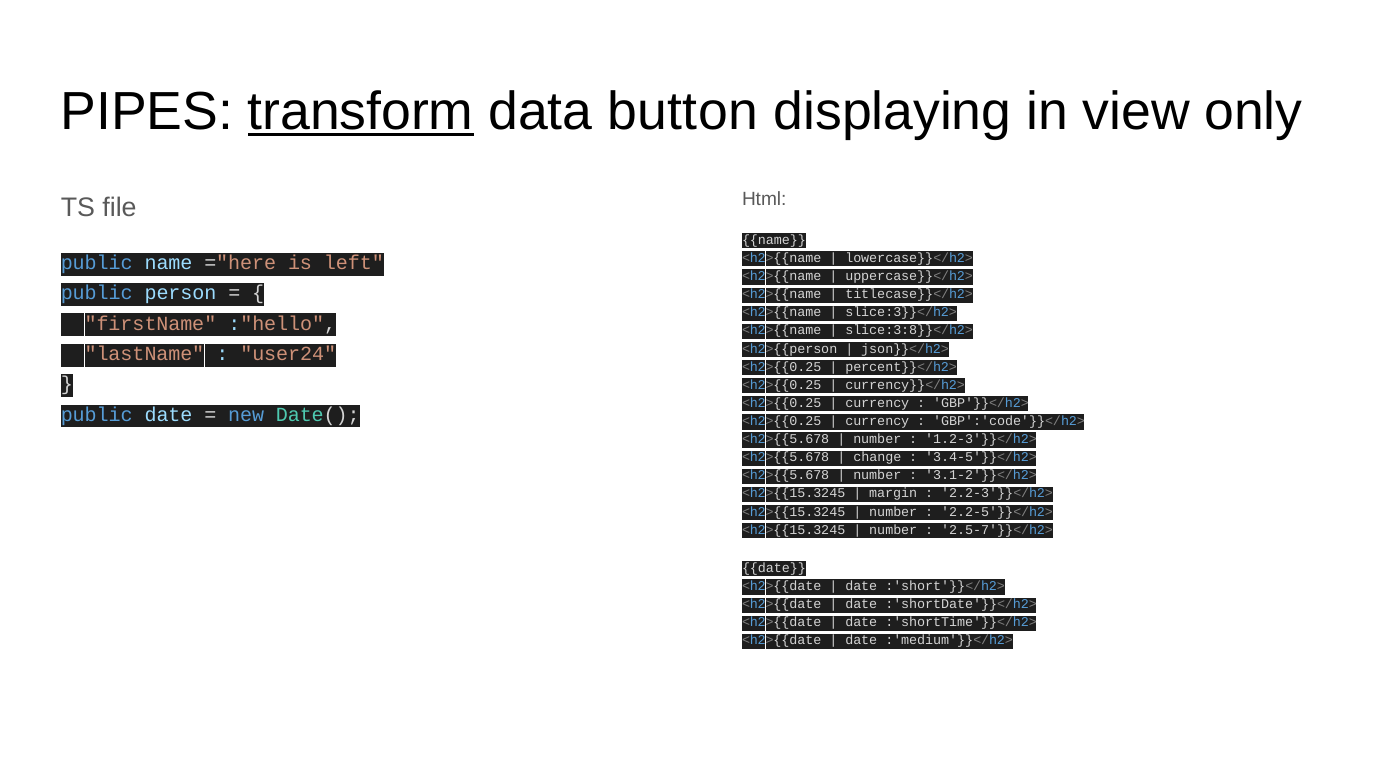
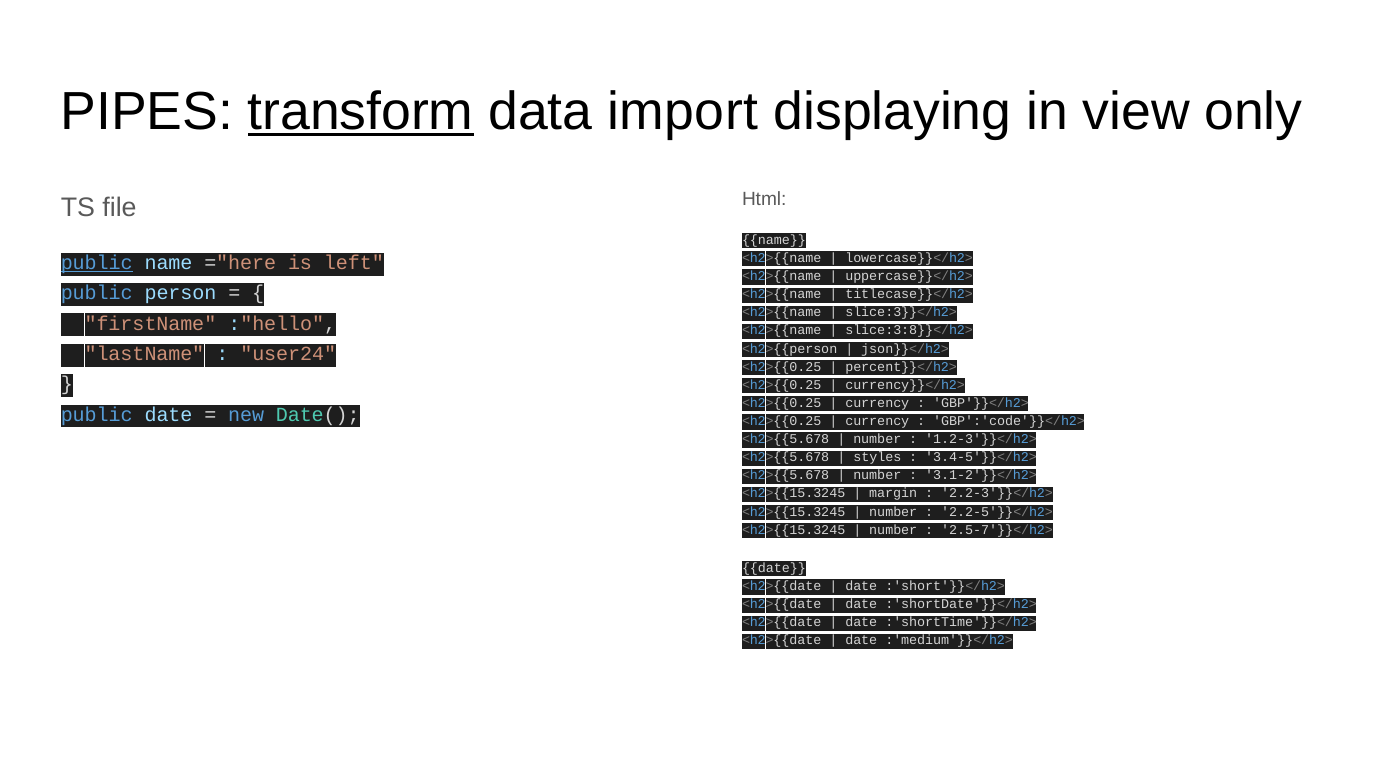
button: button -> import
public at (97, 263) underline: none -> present
change: change -> styles
